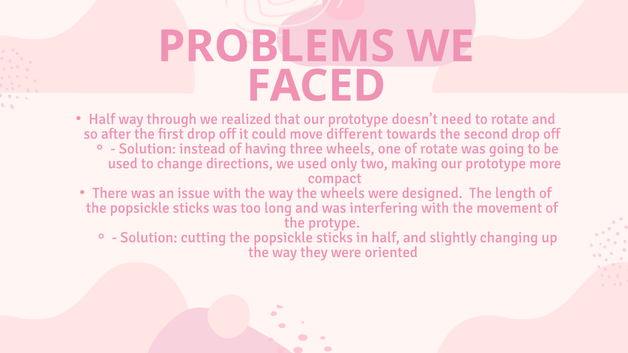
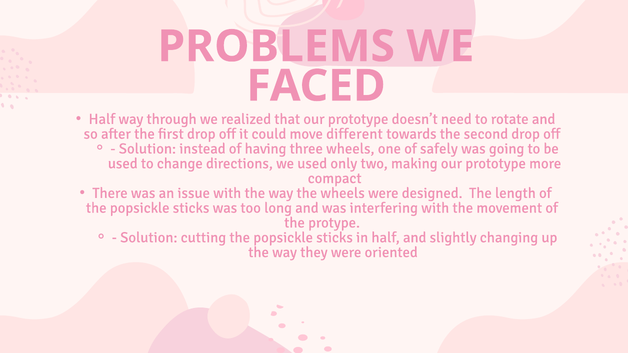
of rotate: rotate -> safely
